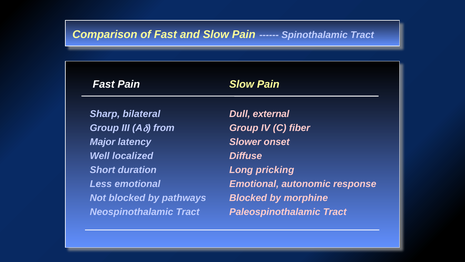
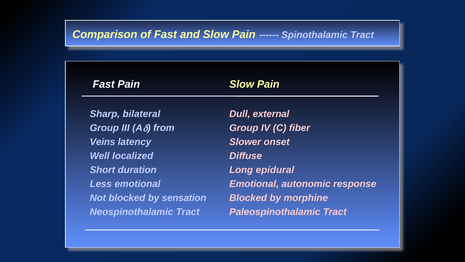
Major: Major -> Veins
pricking: pricking -> epidural
pathways: pathways -> sensation
